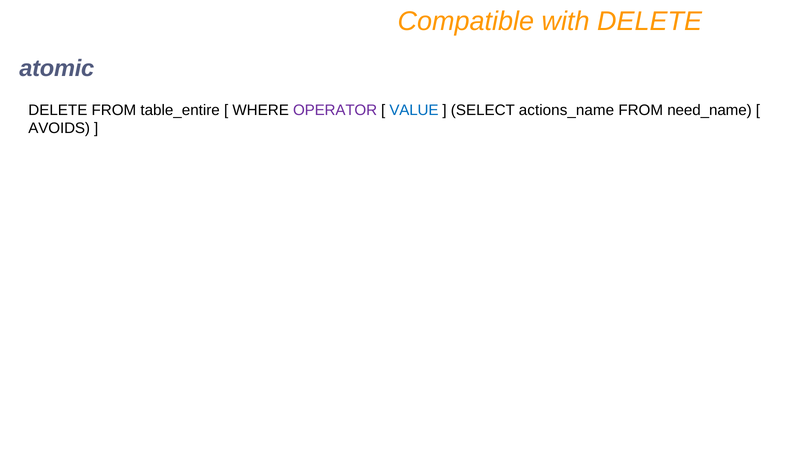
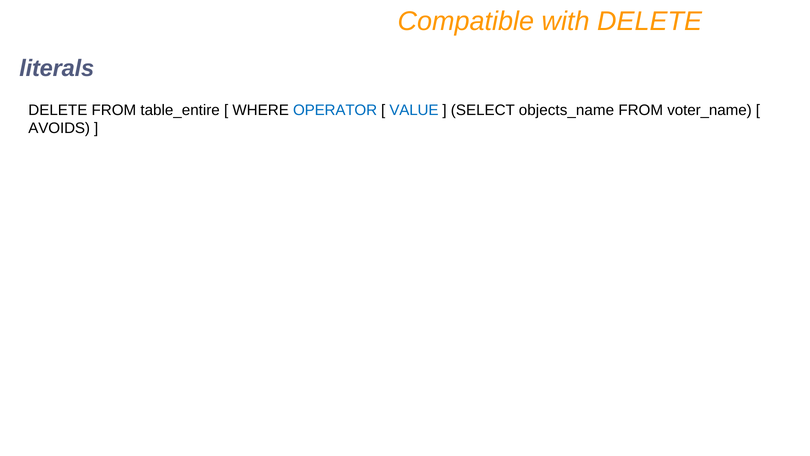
atomic: atomic -> literals
OPERATOR colour: purple -> blue
actions_name: actions_name -> objects_name
need_name: need_name -> voter_name
